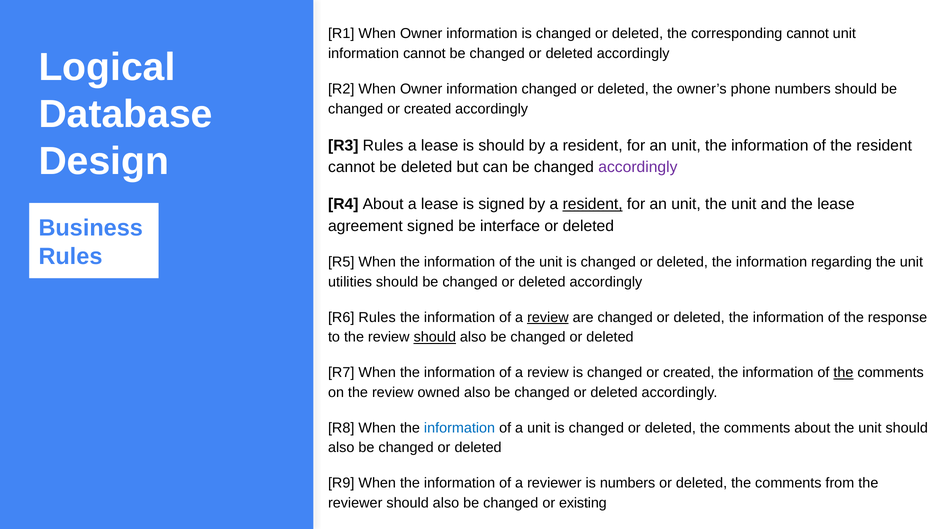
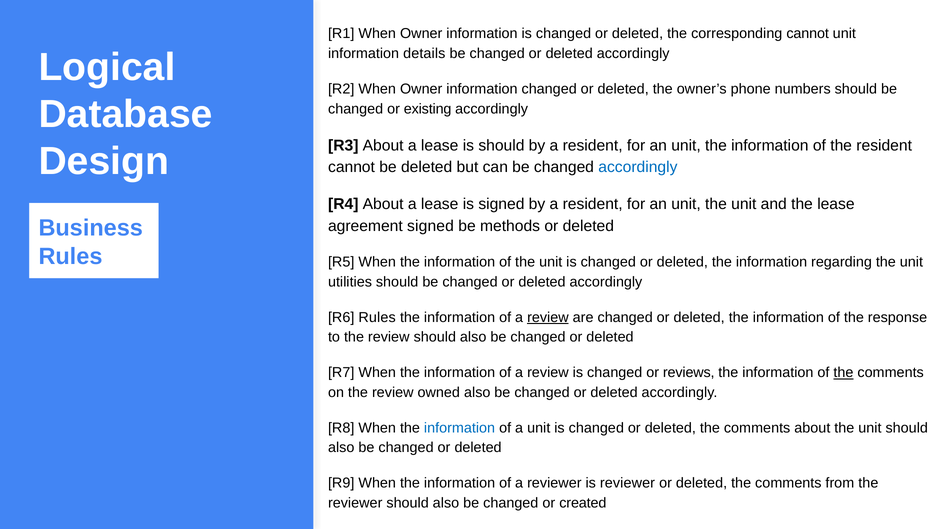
information cannot: cannot -> details
created at (428, 109): created -> existing
R3 Rules: Rules -> About
accordingly at (638, 167) colour: purple -> blue
resident at (593, 204) underline: present -> none
interface: interface -> methods
should at (435, 337) underline: present -> none
is changed or created: created -> reviews
is numbers: numbers -> reviewer
existing: existing -> created
